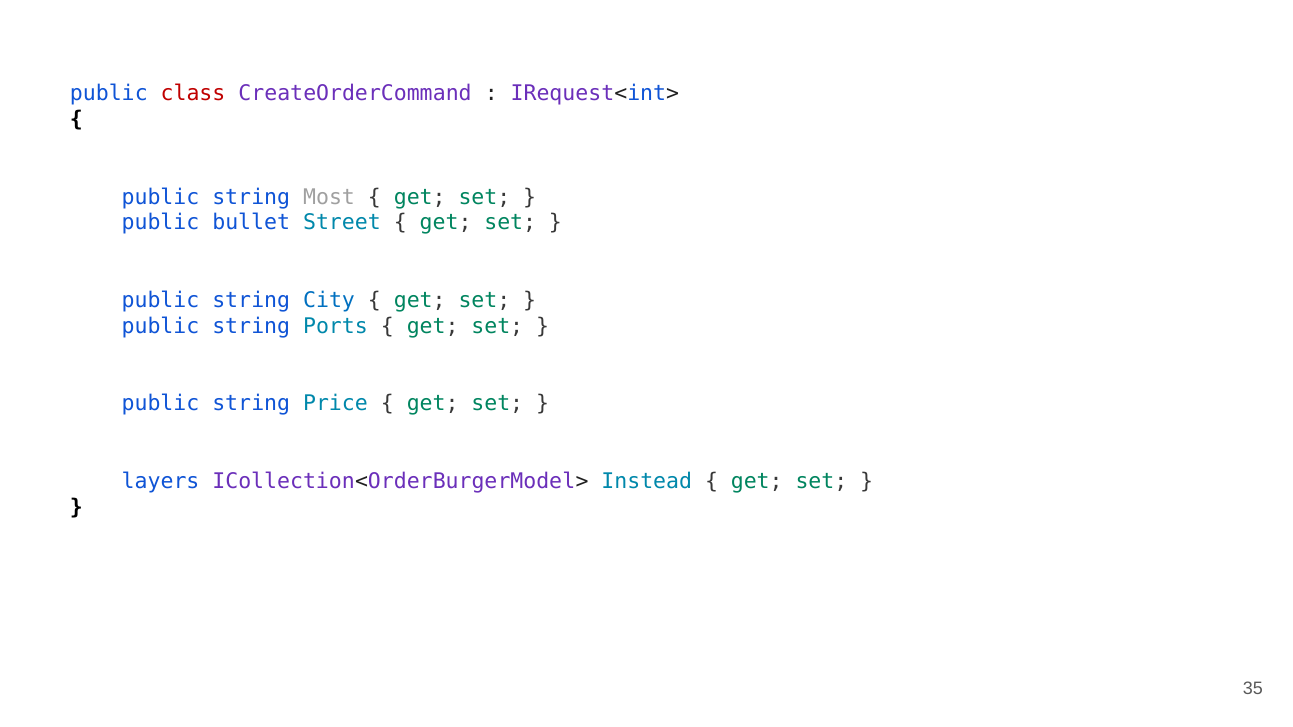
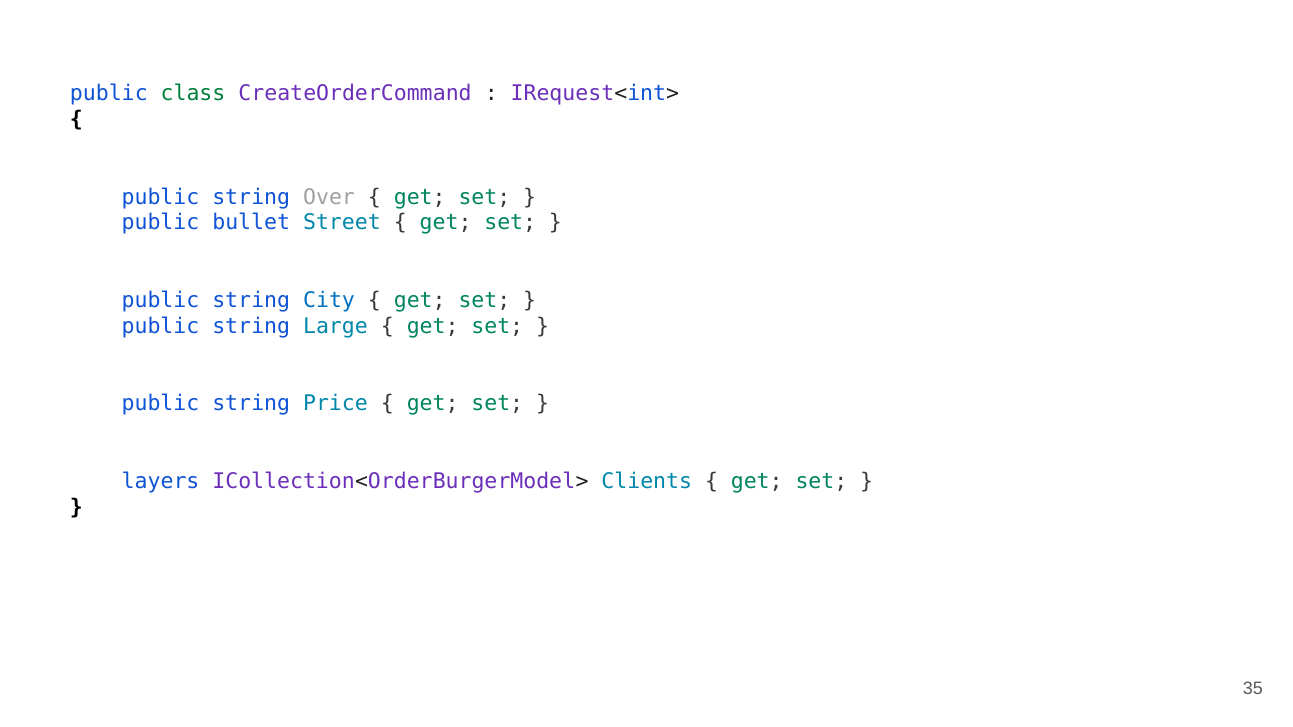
class colour: red -> green
Most: Most -> Over
Ports: Ports -> Large
Instead: Instead -> Clients
